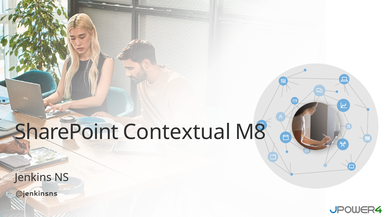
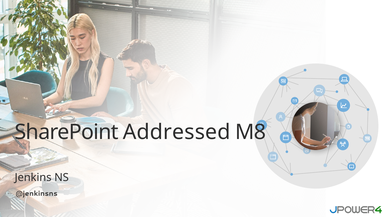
Contextual: Contextual -> Addressed
